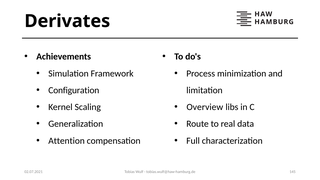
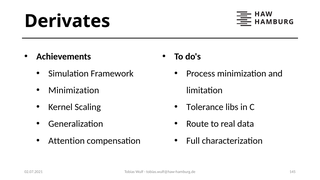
Configuration at (74, 90): Configuration -> Minimization
Overview: Overview -> Tolerance
